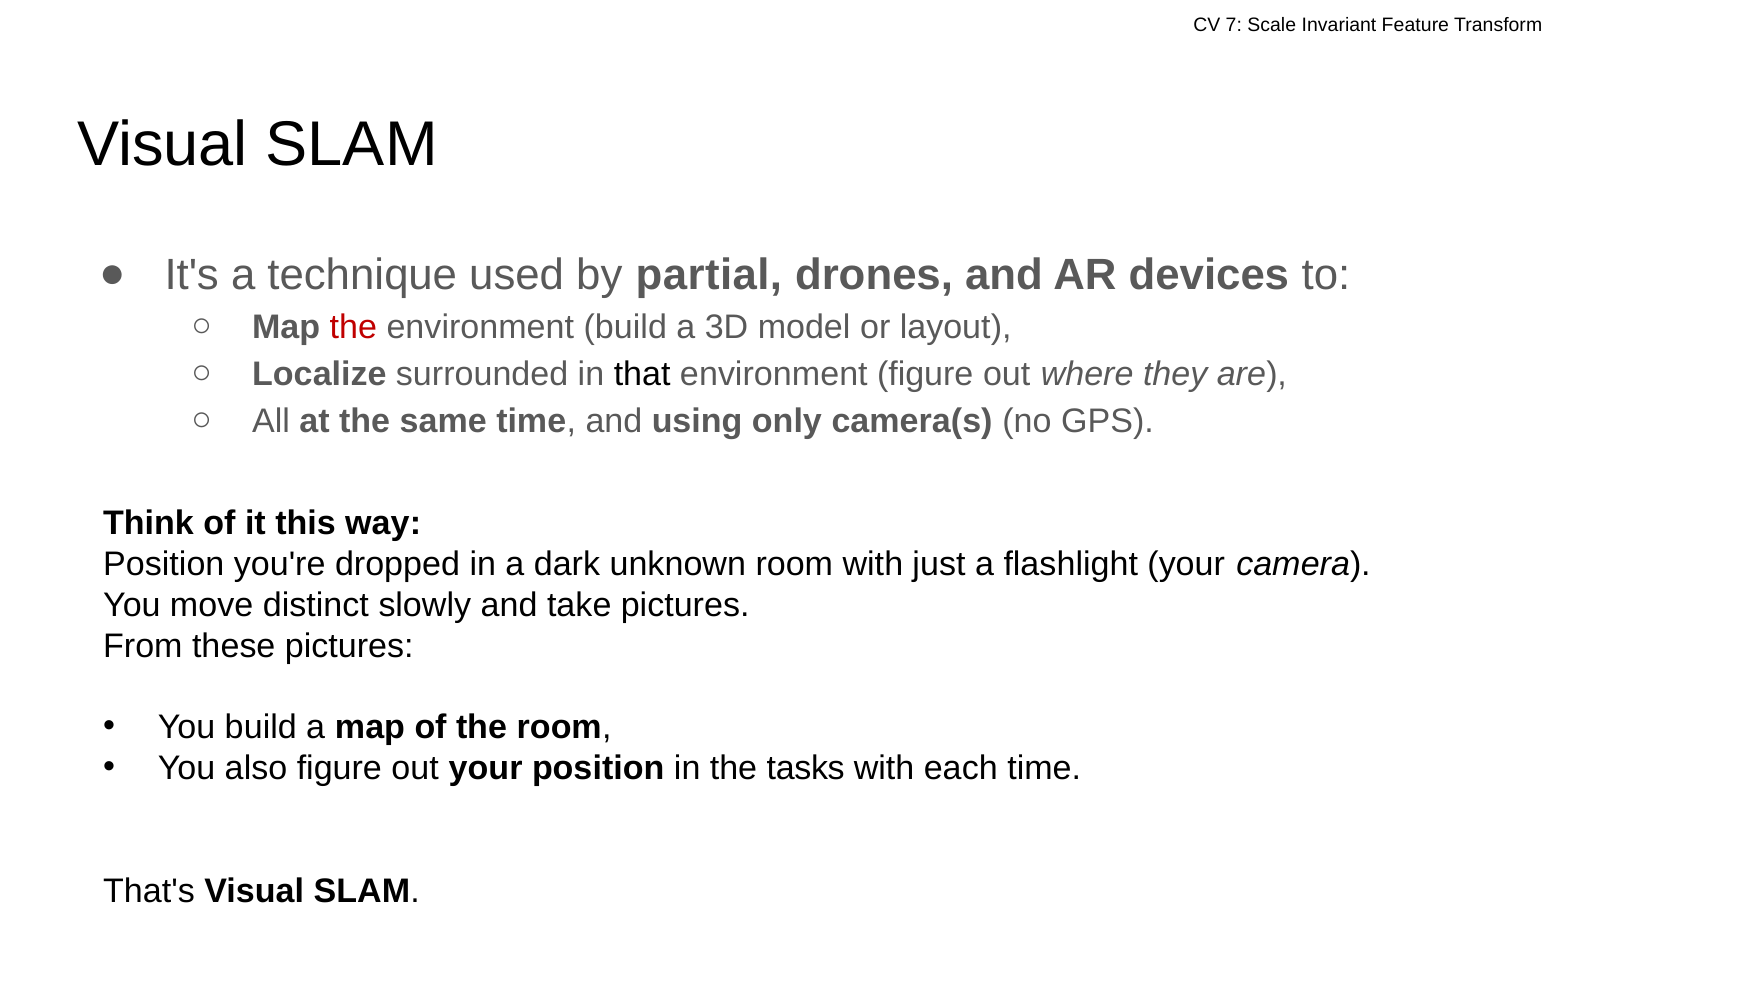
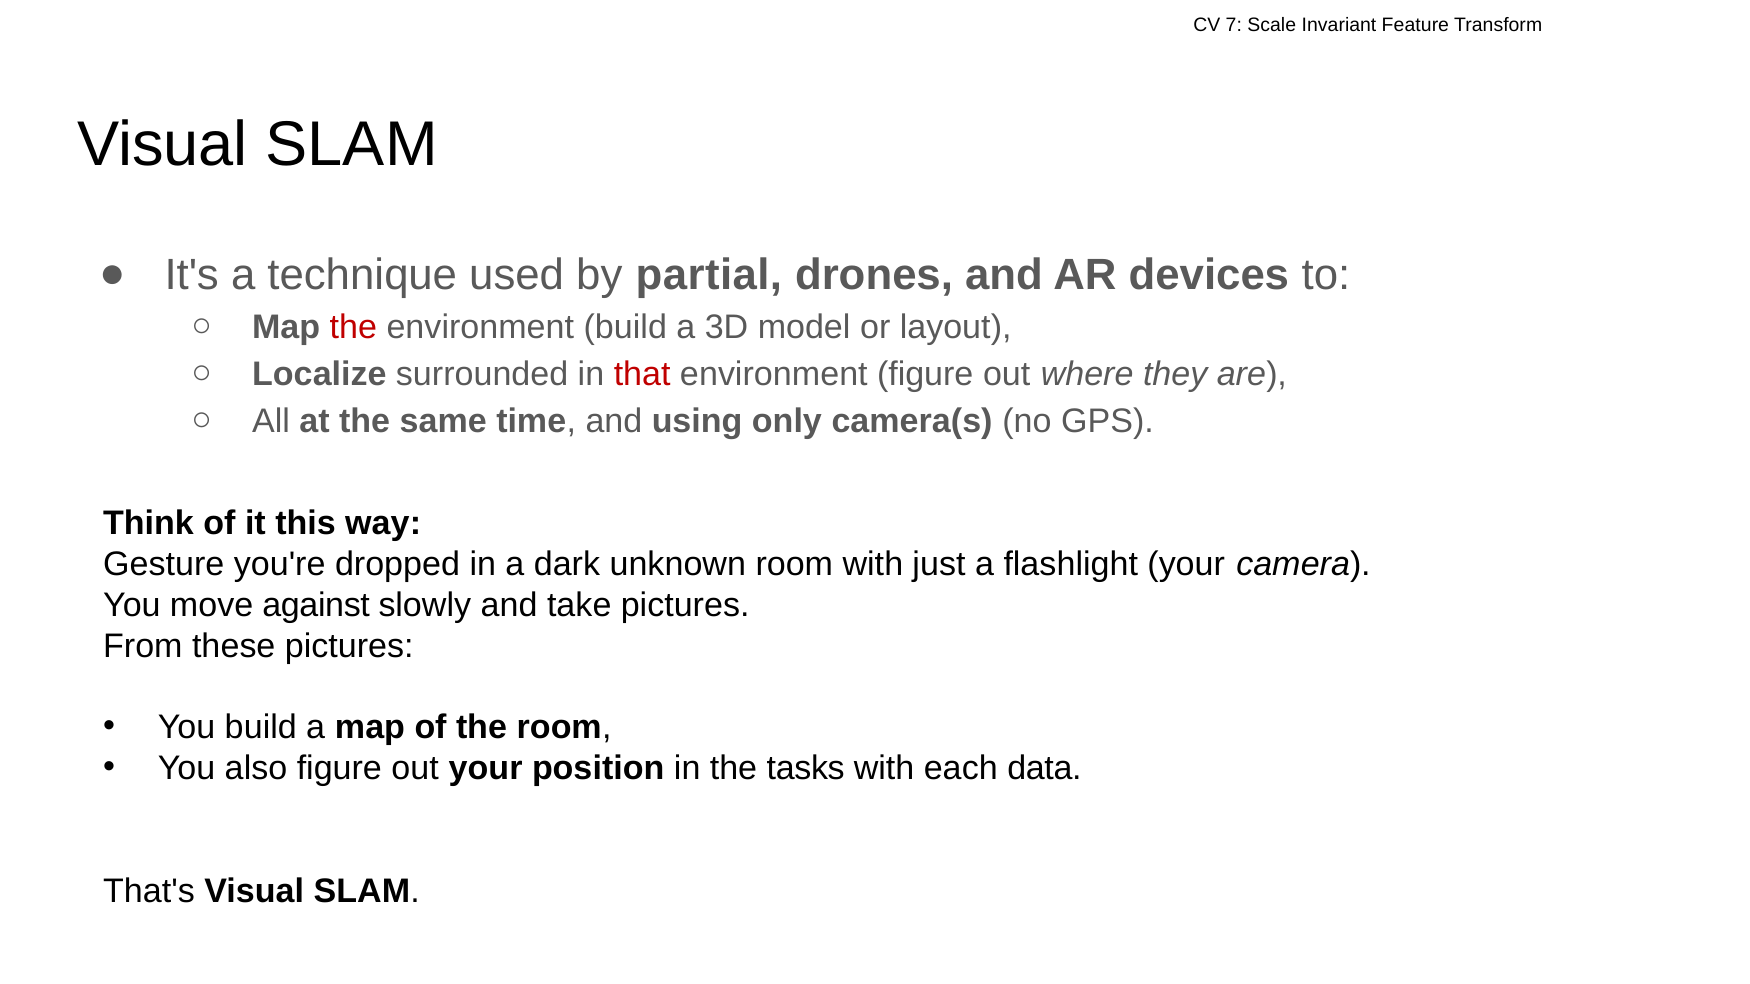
that colour: black -> red
Position at (164, 564): Position -> Gesture
distinct: distinct -> against
each time: time -> data
